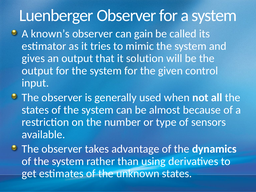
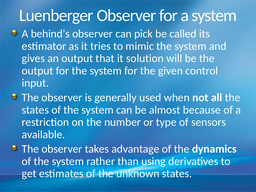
known’s: known’s -> behind’s
gain: gain -> pick
